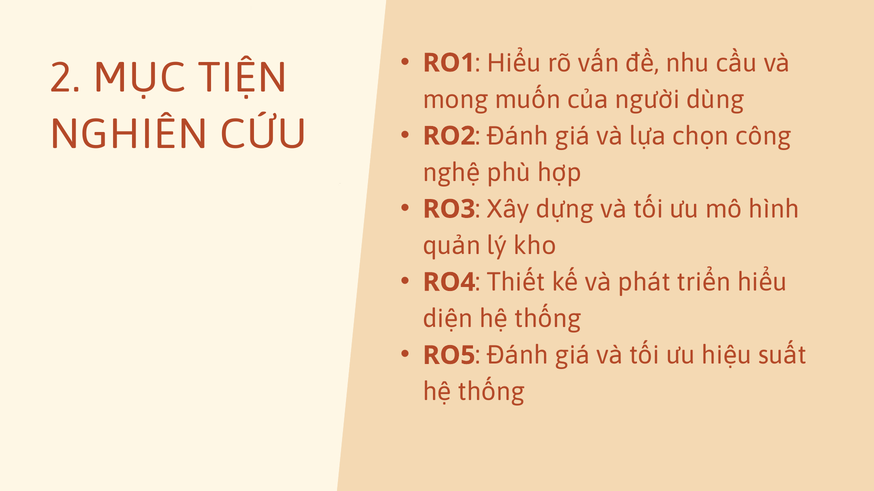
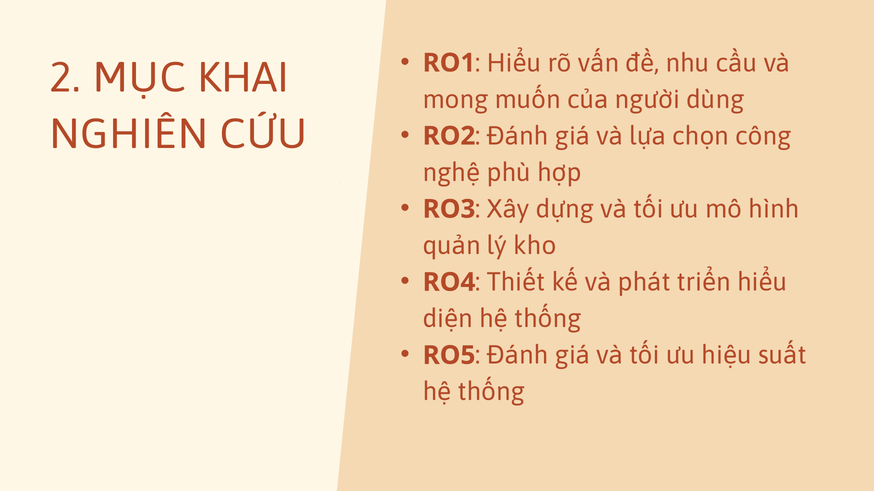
TIỆN: TIỆN -> KHAI
